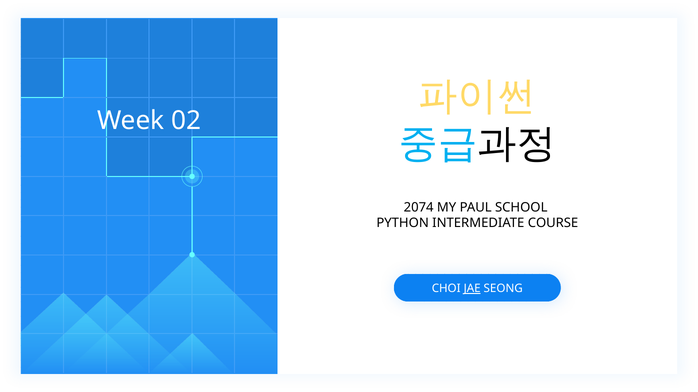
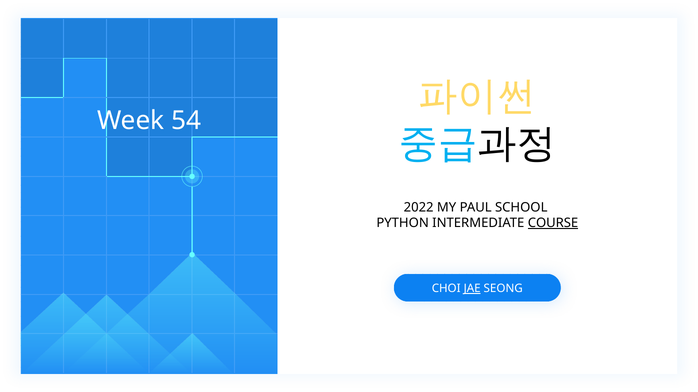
02: 02 -> 54
2074: 2074 -> 2022
COURSE underline: none -> present
